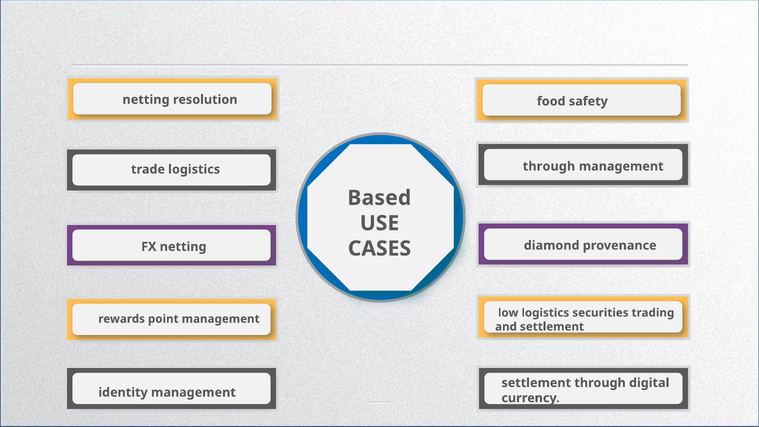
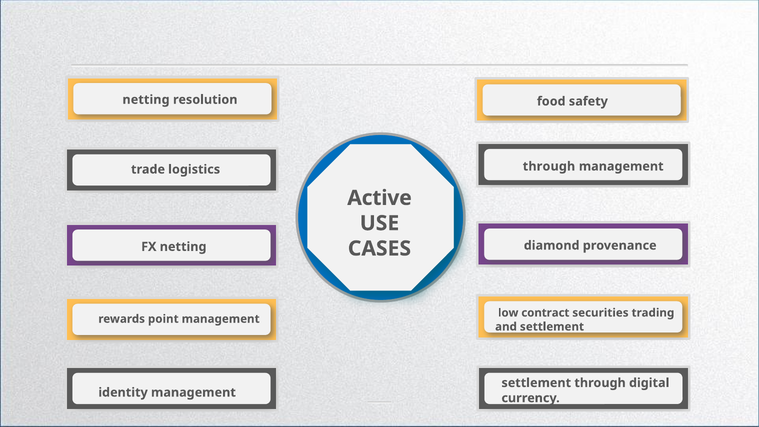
Based: Based -> Active
low logistics: logistics -> contract
